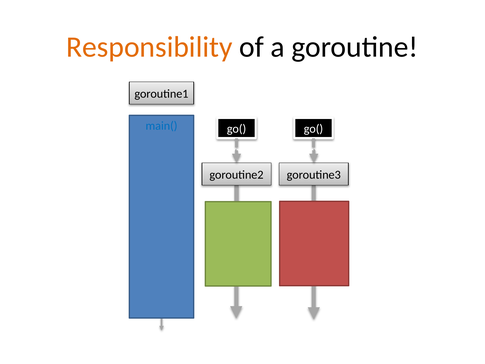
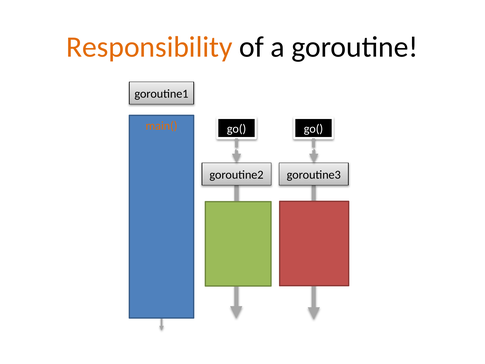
main( colour: blue -> orange
